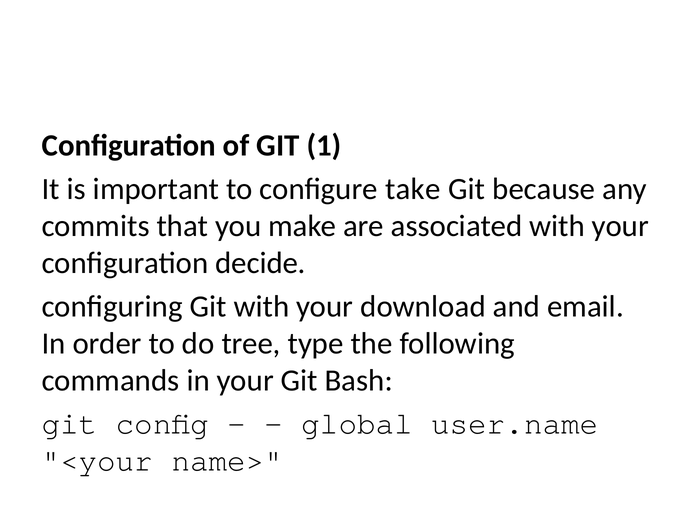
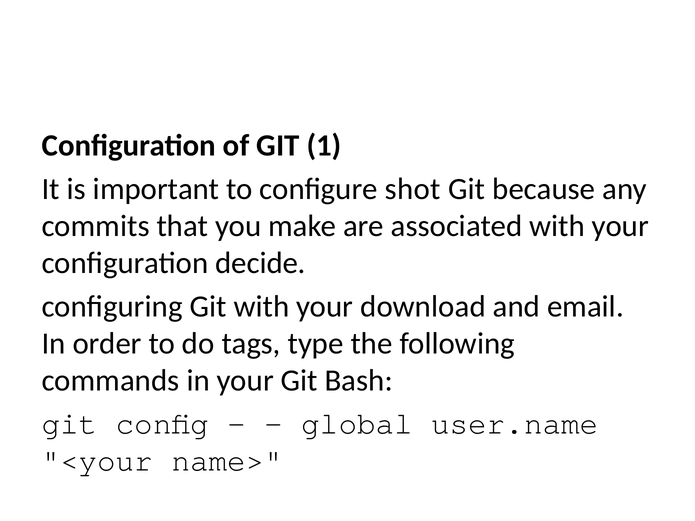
take: take -> shot
tree: tree -> tags
